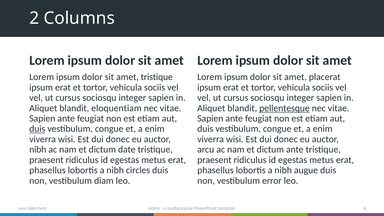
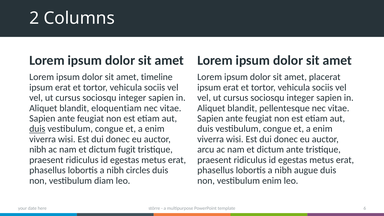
amet tristique: tristique -> timeline
pellentesque underline: present -> none
dictum date: date -> fugit
vestibulum error: error -> enim
